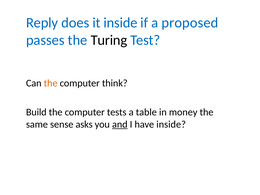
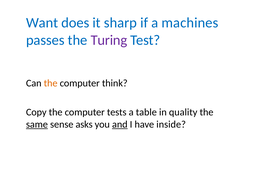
Reply: Reply -> Want
it inside: inside -> sharp
proposed: proposed -> machines
Turing colour: black -> purple
Build: Build -> Copy
money: money -> quality
same underline: none -> present
